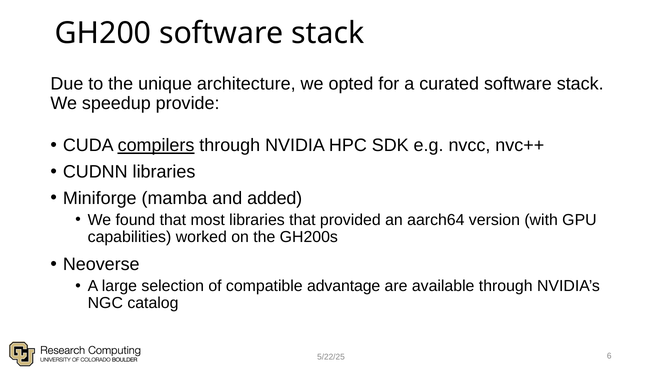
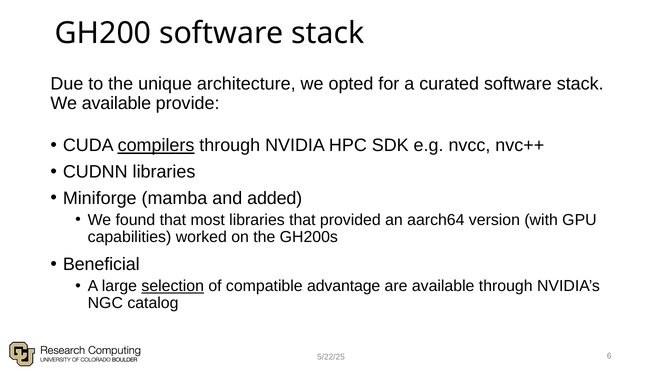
We speedup: speedup -> available
Neoverse: Neoverse -> Beneficial
selection underline: none -> present
